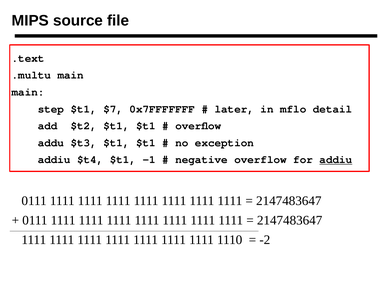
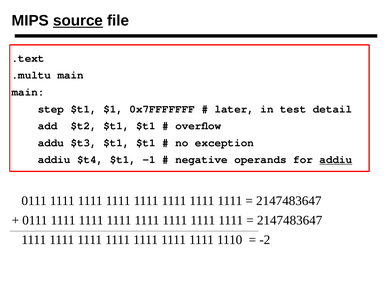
source underline: none -> present
$7: $7 -> $1
mflo: mflo -> test
negative overflow: overflow -> operands
